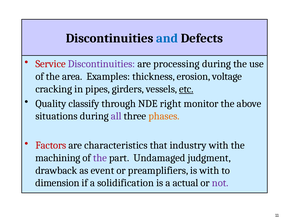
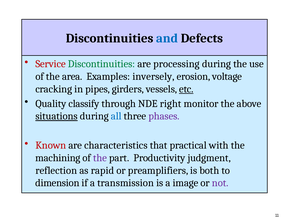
Discontinuities at (102, 64) colour: purple -> green
thickness: thickness -> inversely
situations underline: none -> present
all colour: purple -> blue
phases colour: orange -> purple
Factors: Factors -> Known
industry: industry -> practical
Undamaged: Undamaged -> Productivity
drawback: drawback -> reflection
event: event -> rapid
is with: with -> both
solidification: solidification -> transmission
actual: actual -> image
